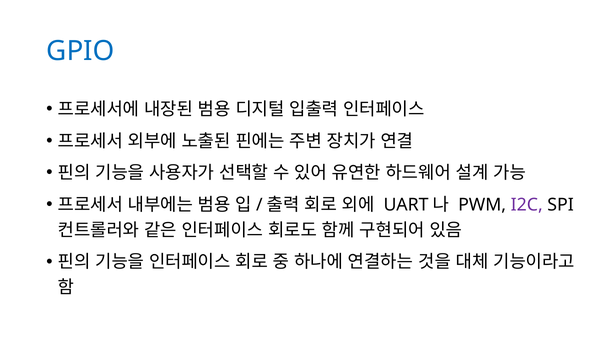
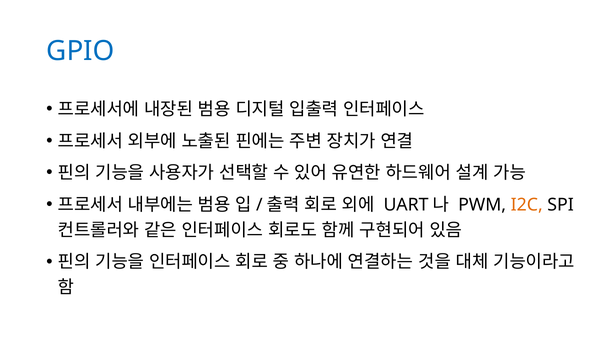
I2C colour: purple -> orange
